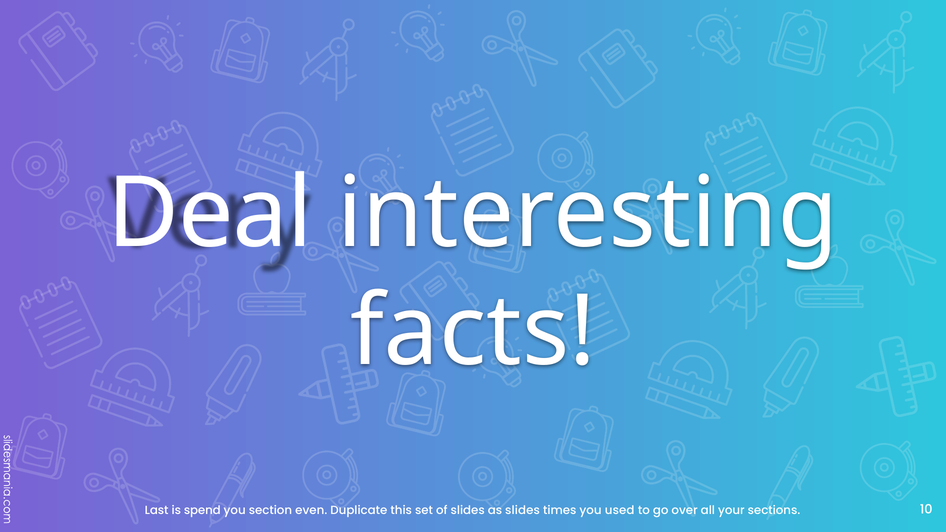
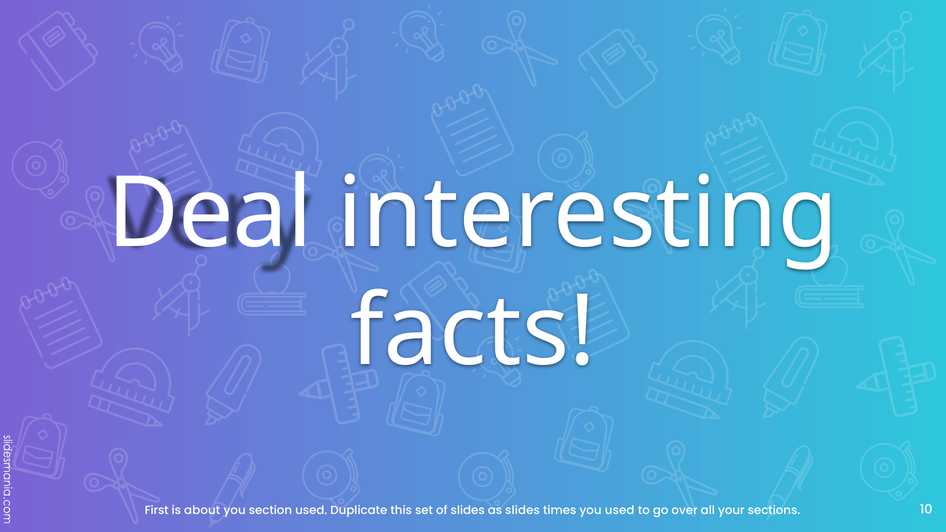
Last: Last -> First
spend: spend -> about
section even: even -> used
